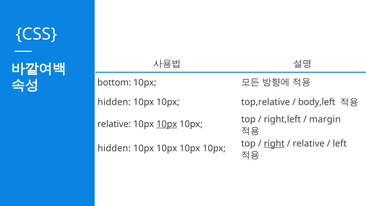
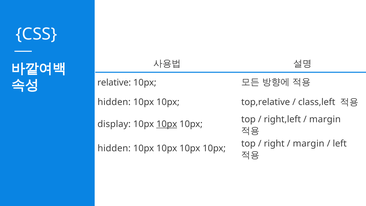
bottom: bottom -> relative
body,left: body,left -> class,left
relative at (114, 124): relative -> display
right underline: present -> none
relative at (309, 143): relative -> margin
